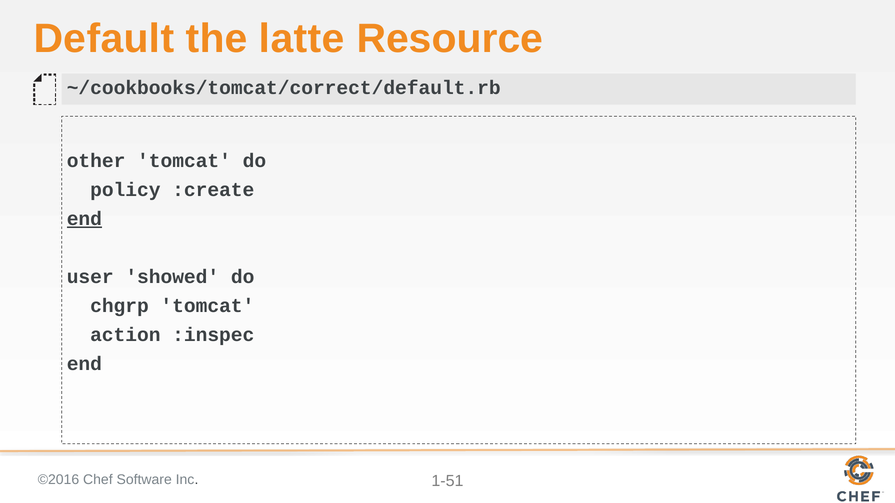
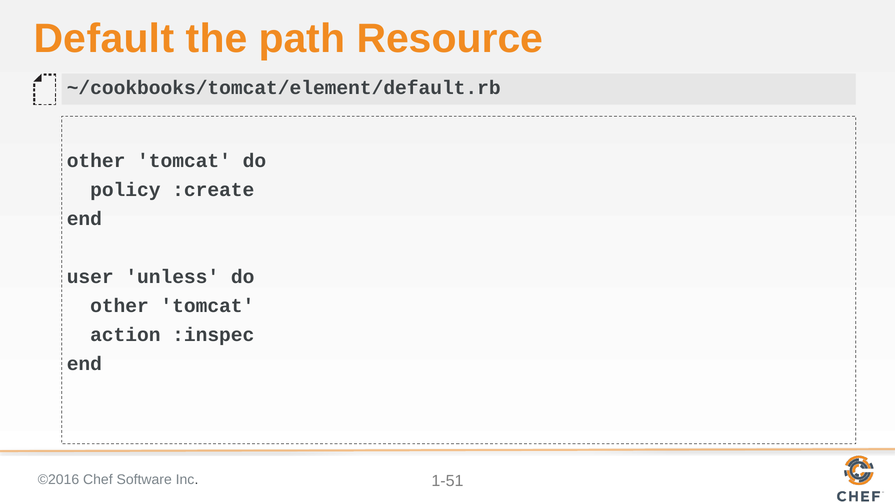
latte: latte -> path
~/cookbooks/tomcat/correct/default.rb: ~/cookbooks/tomcat/correct/default.rb -> ~/cookbooks/tomcat/element/default.rb
end at (84, 219) underline: present -> none
showed: showed -> unless
chgrp at (119, 306): chgrp -> other
